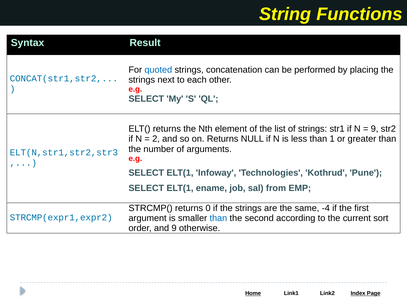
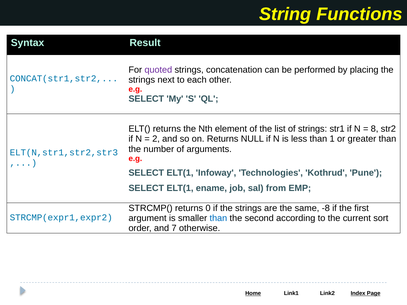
quoted colour: blue -> purple
9 at (375, 129): 9 -> 8
-4: -4 -> -8
and 9: 9 -> 7
